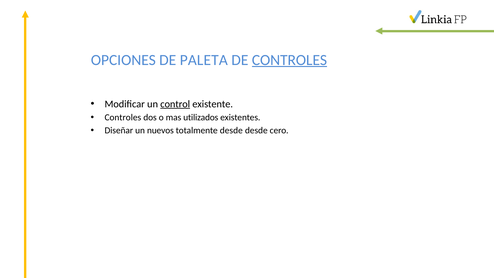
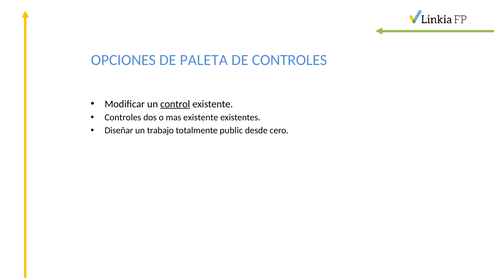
CONTROLES at (289, 60) underline: present -> none
mas utilizados: utilizados -> existente
nuevos: nuevos -> trabajo
totalmente desde: desde -> public
